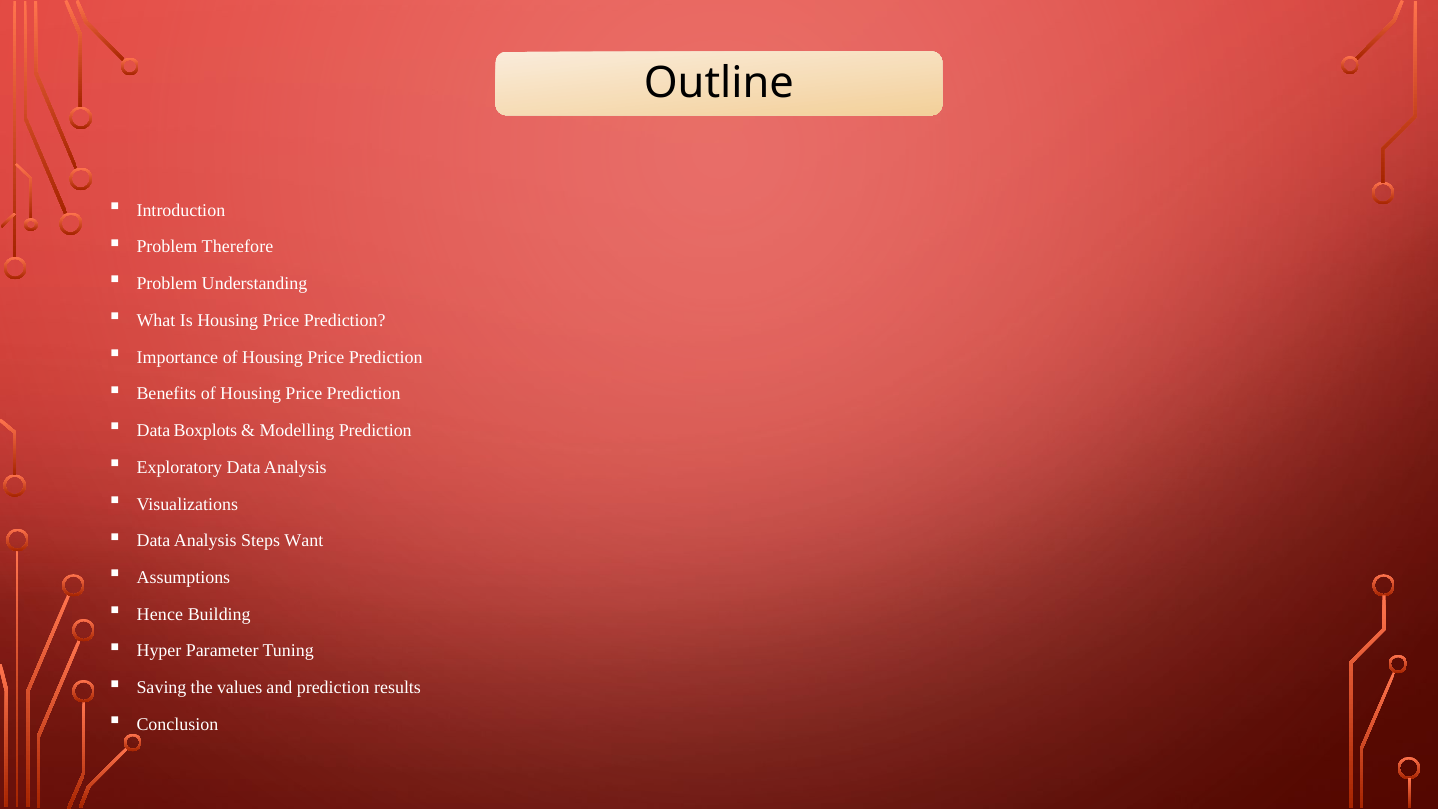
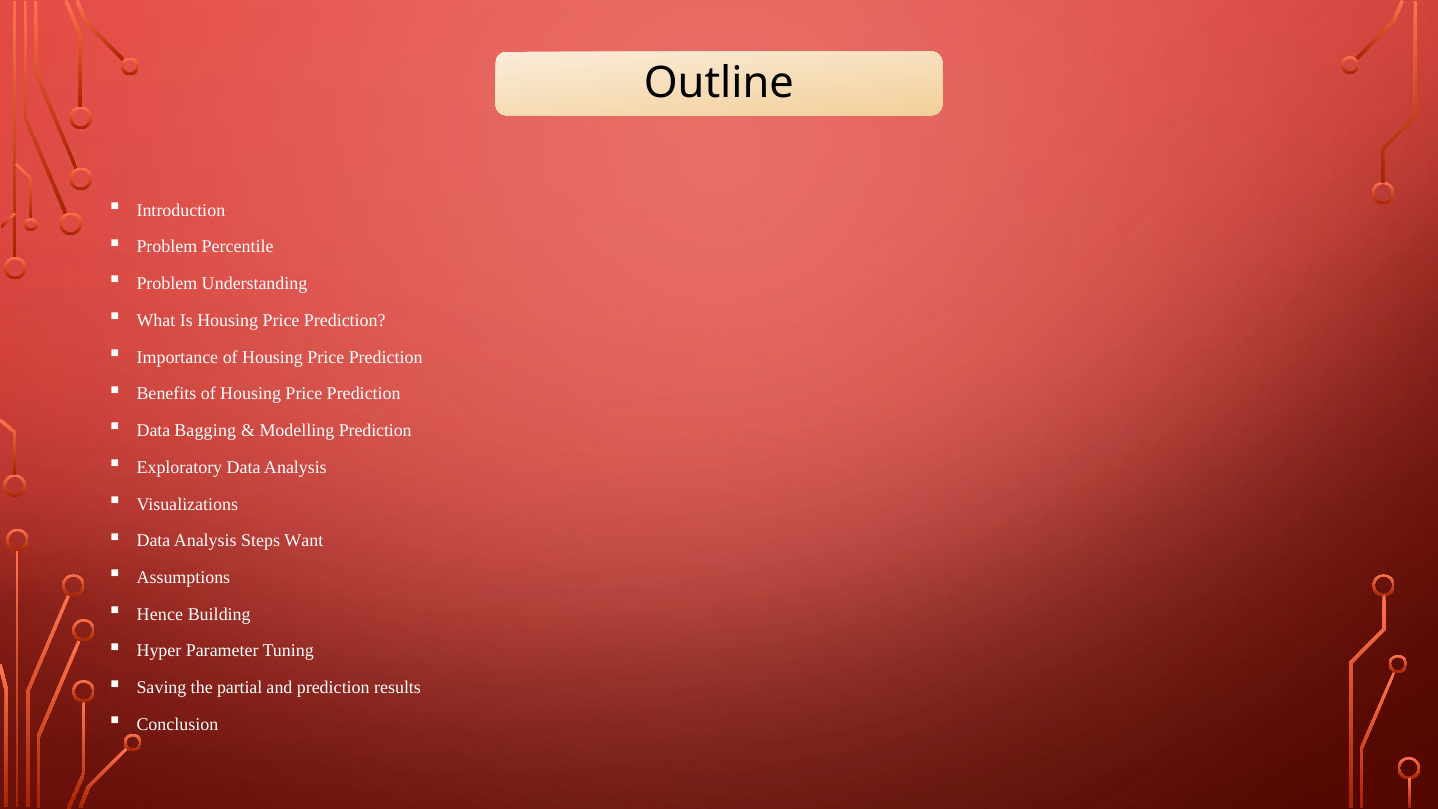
Therefore: Therefore -> Percentile
Boxplots: Boxplots -> Bagging
values: values -> partial
